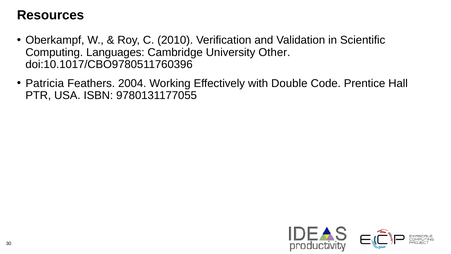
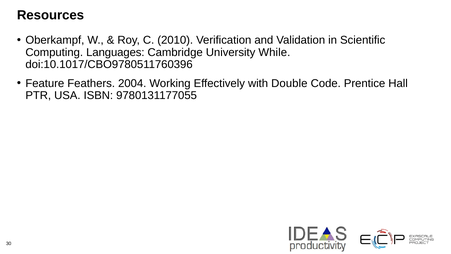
Other: Other -> While
Patricia: Patricia -> Feature
